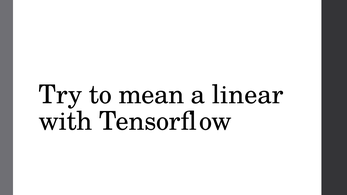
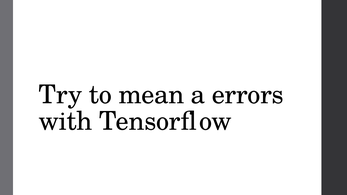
linear: linear -> errors
